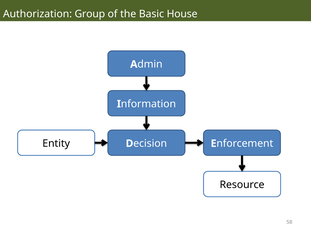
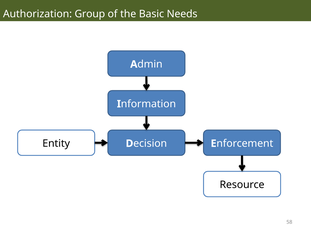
House: House -> Needs
